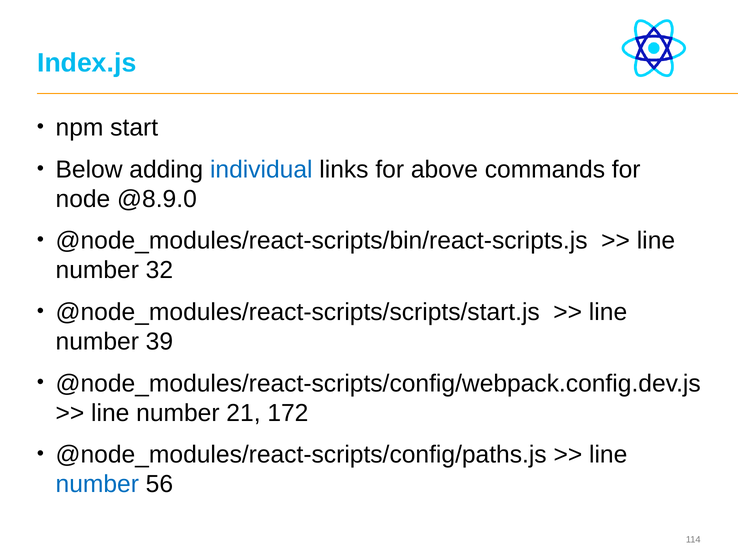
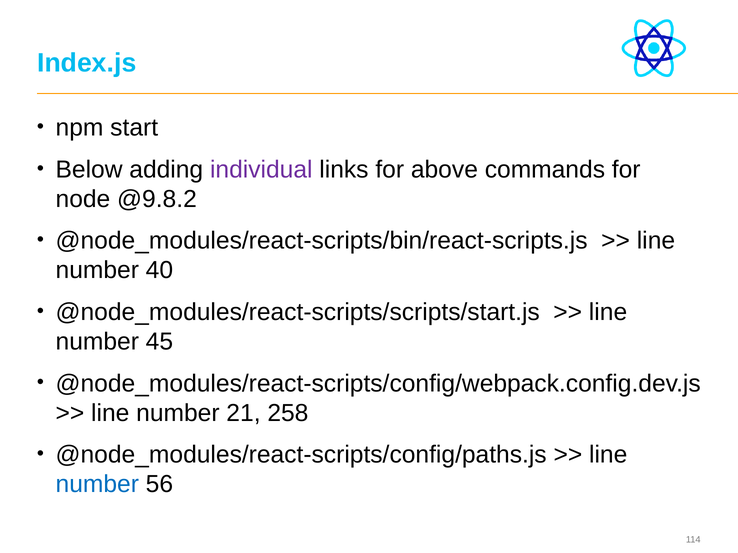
individual colour: blue -> purple
@8.9.0: @8.9.0 -> @9.8.2
32: 32 -> 40
39: 39 -> 45
172: 172 -> 258
